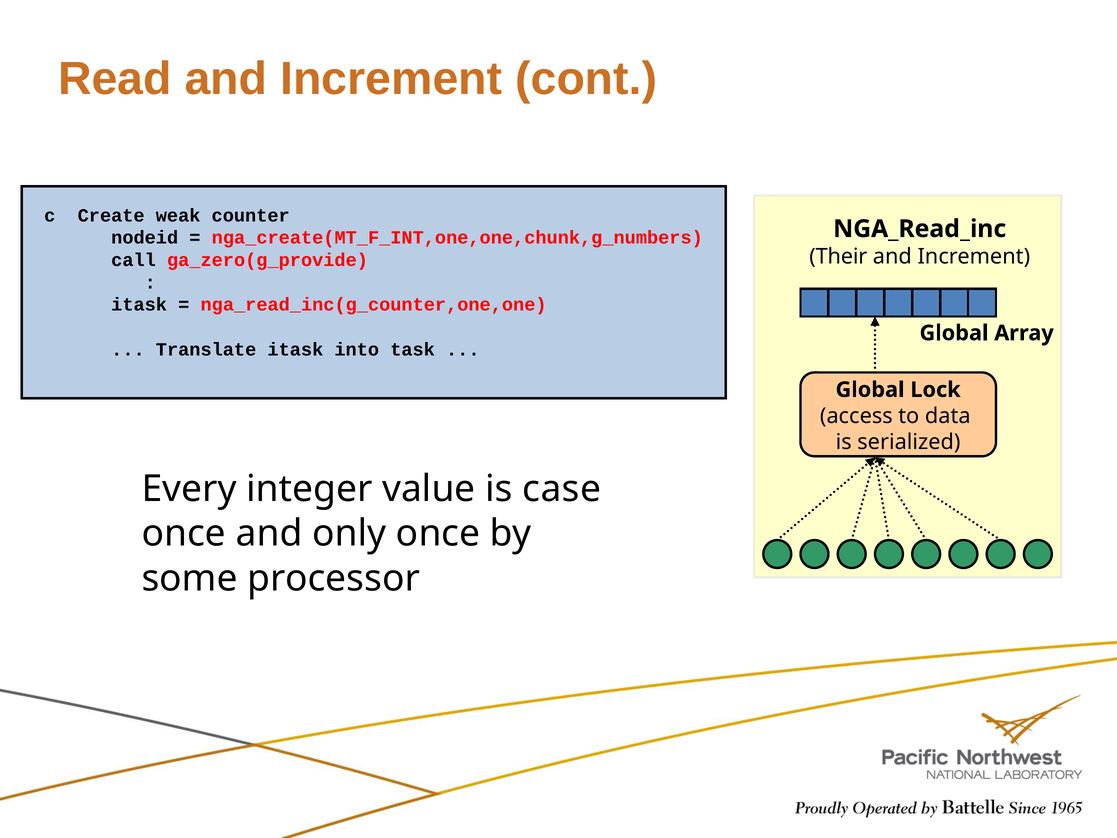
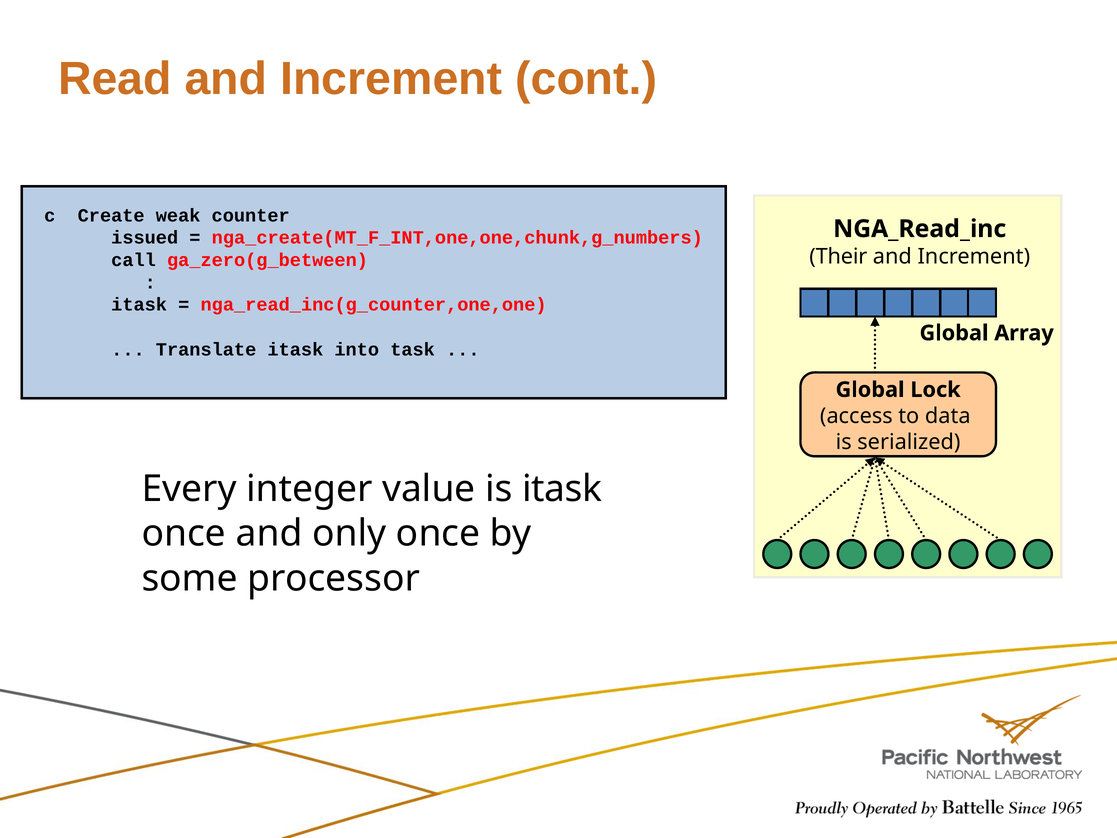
nodeid: nodeid -> issued
ga_zero(g_provide: ga_zero(g_provide -> ga_zero(g_between
is case: case -> itask
